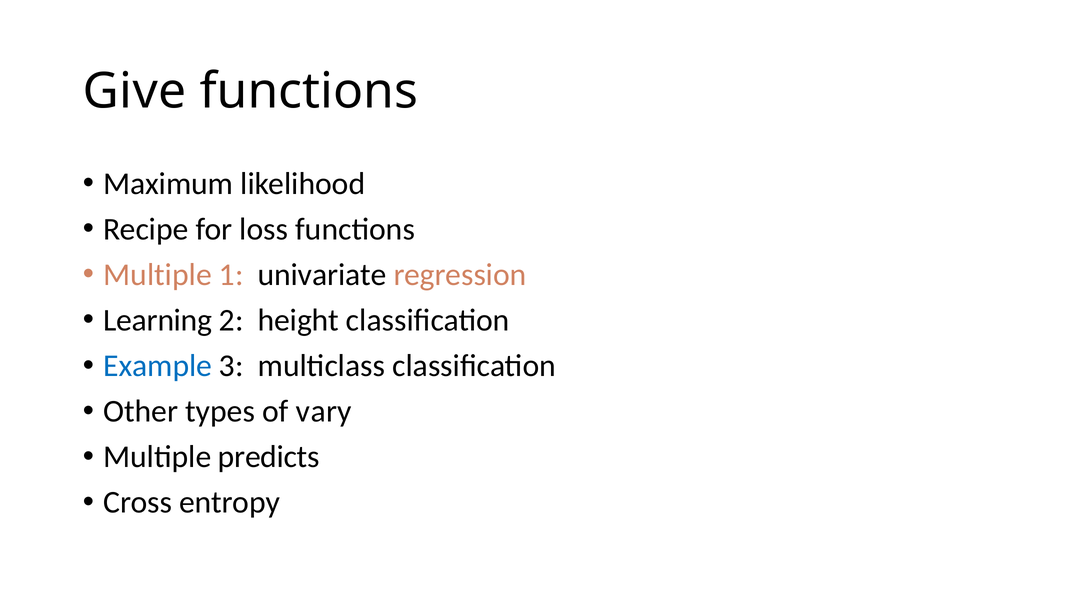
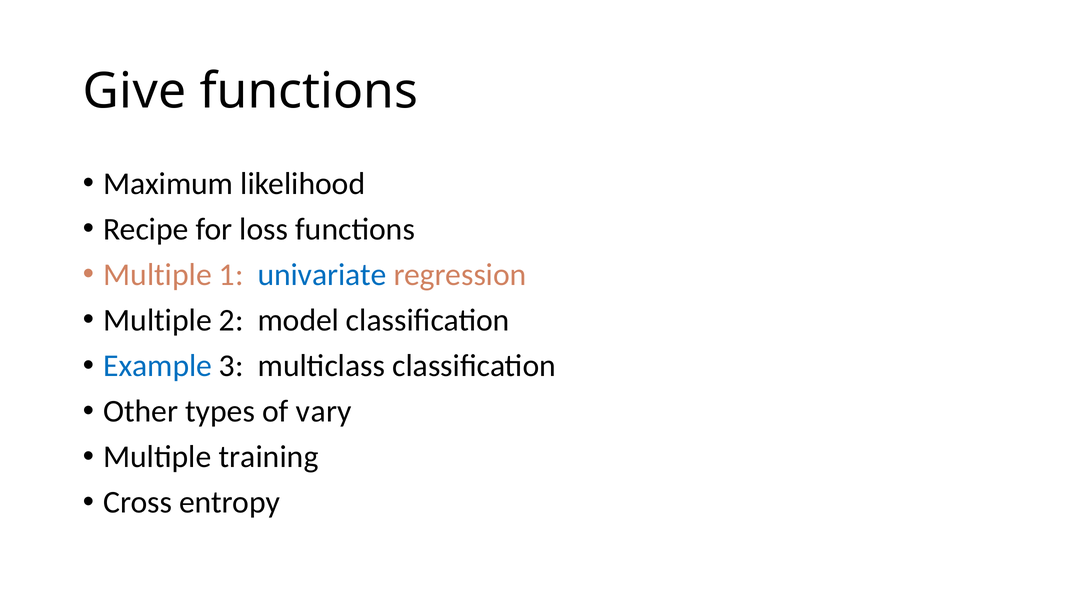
univariate colour: black -> blue
Learning at (158, 321): Learning -> Multiple
height: height -> model
predicts: predicts -> training
